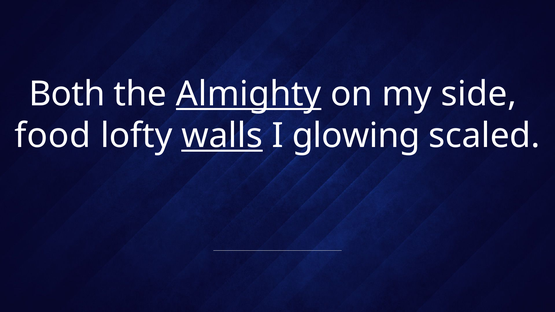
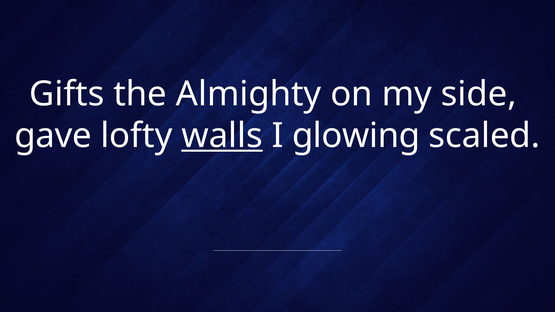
Both: Both -> Gifts
Almighty underline: present -> none
food: food -> gave
